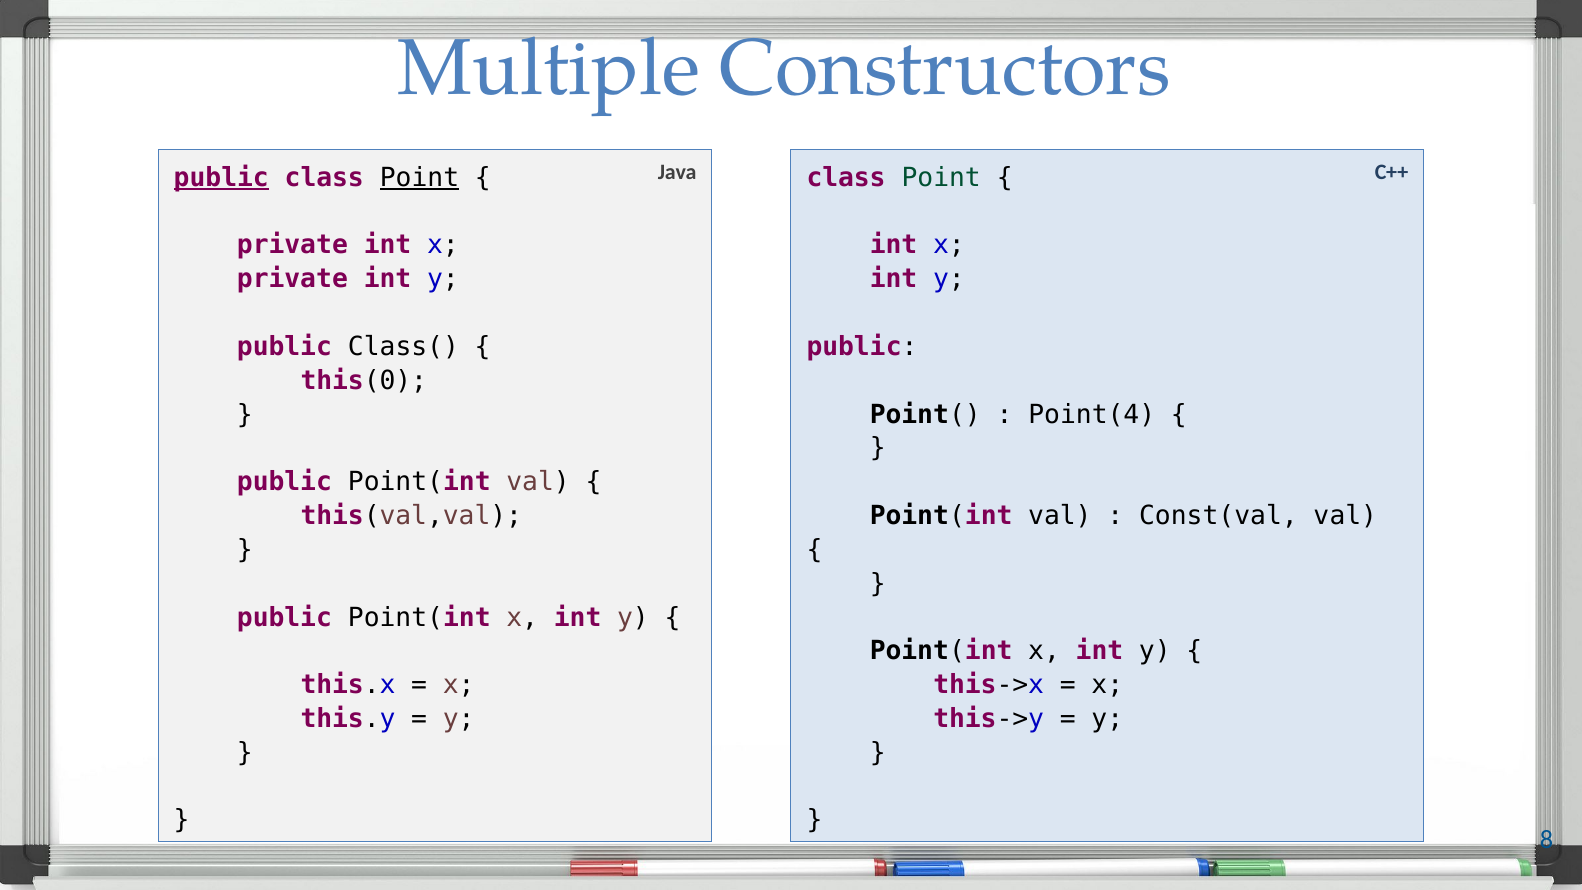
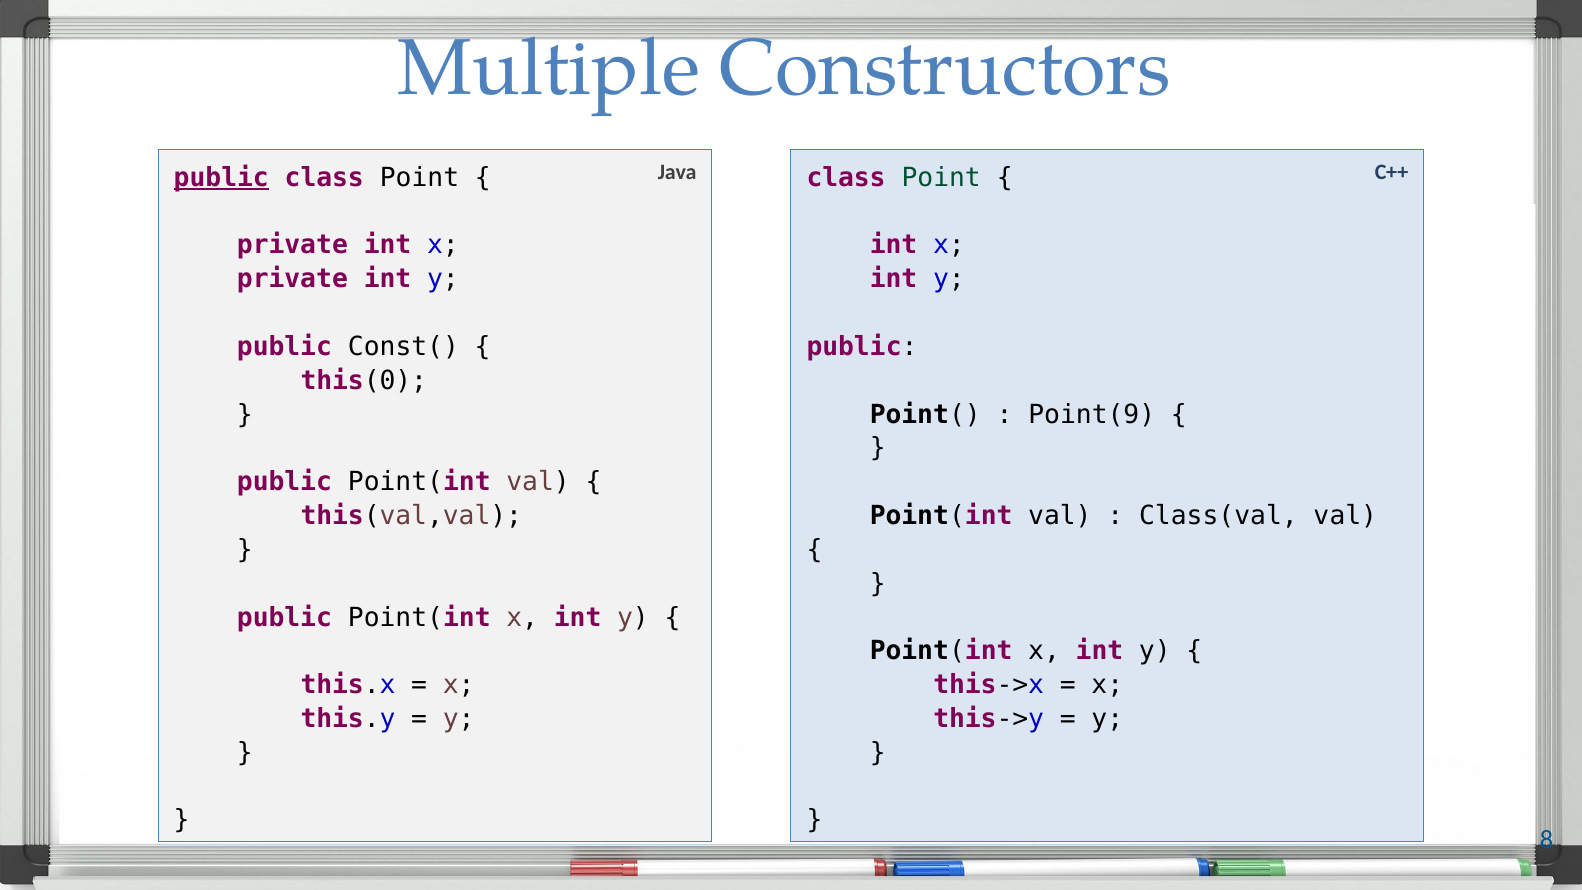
Point at (420, 178) underline: present -> none
Class(: Class( -> Const(
Point(4: Point(4 -> Point(9
Const(val: Const(val -> Class(val
